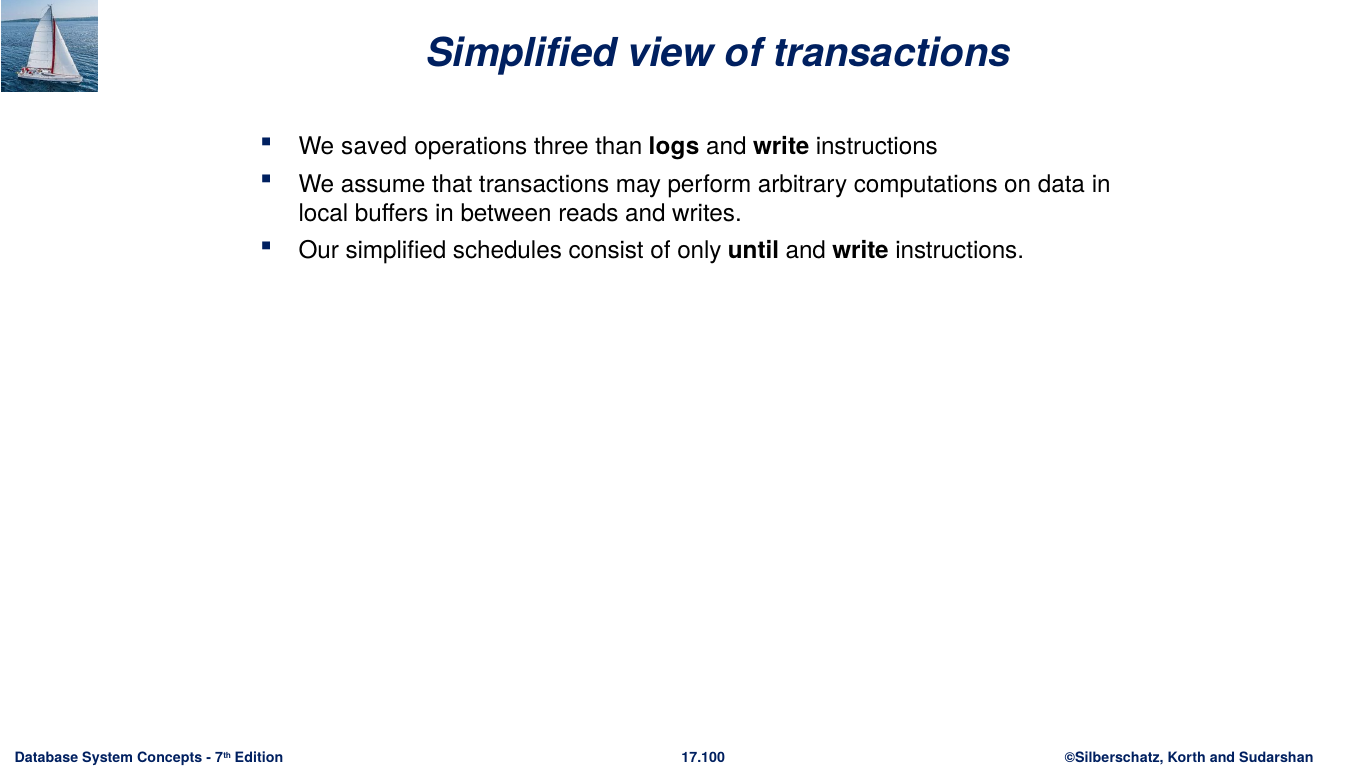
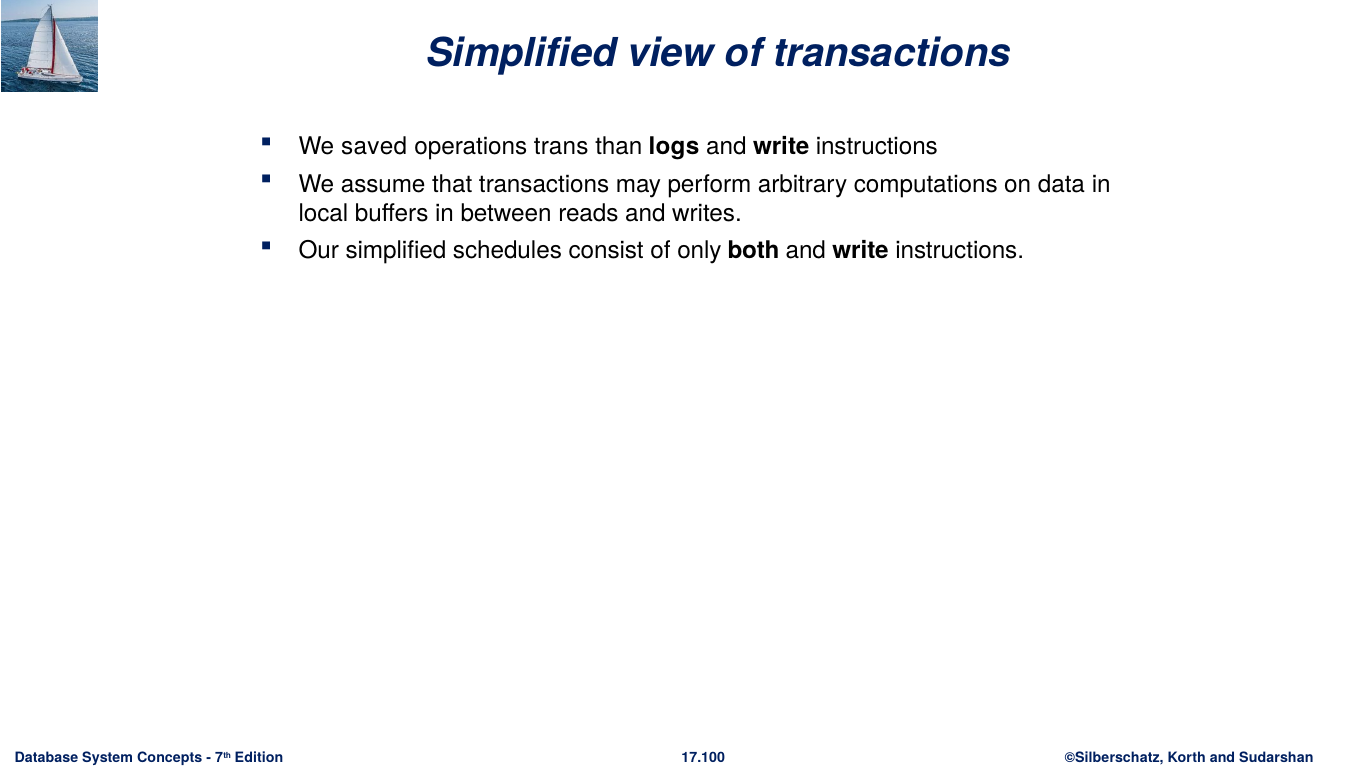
three: three -> trans
until: until -> both
